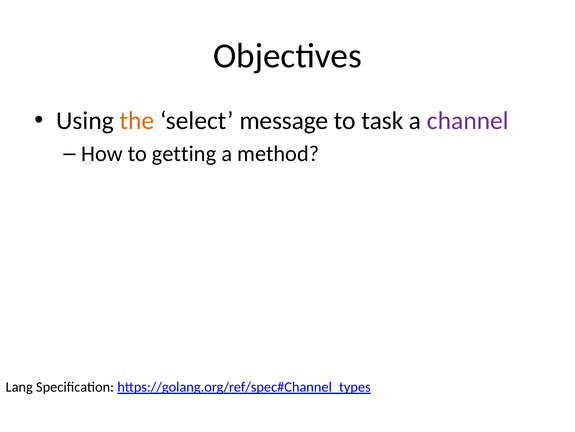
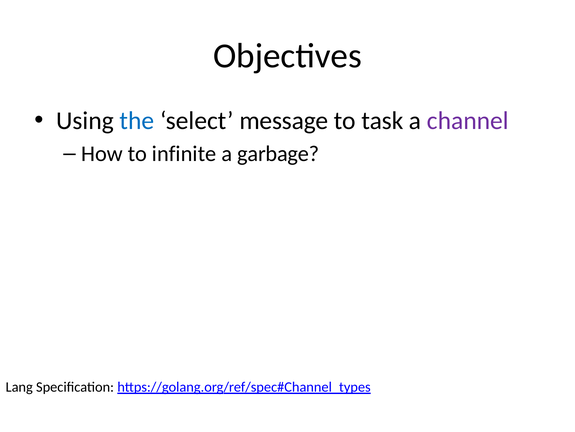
the colour: orange -> blue
getting: getting -> infinite
method: method -> garbage
